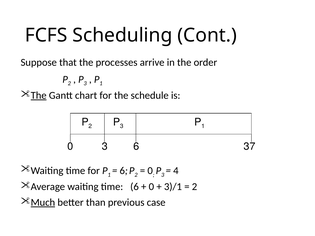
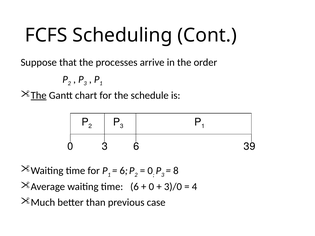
37: 37 -> 39
4: 4 -> 8
3)/1: 3)/1 -> 3)/0
2 at (195, 187): 2 -> 4
Much underline: present -> none
